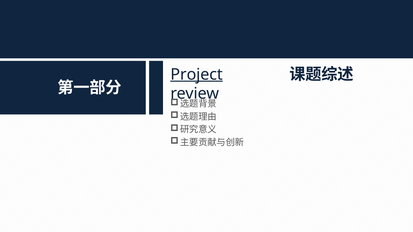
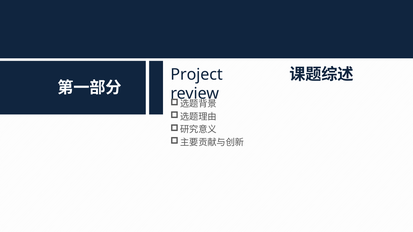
Project underline: present -> none
